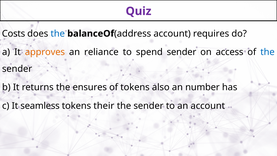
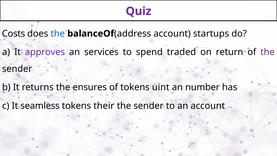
requires: requires -> startups
approves colour: orange -> purple
reliance: reliance -> services
spend sender: sender -> traded
access: access -> return
the at (268, 52) colour: blue -> purple
also: also -> uint
